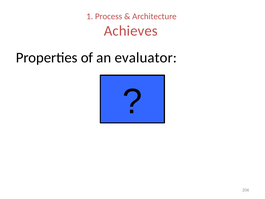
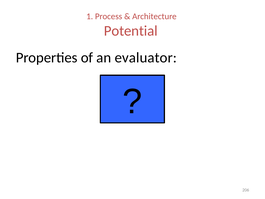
Achieves: Achieves -> Potential
